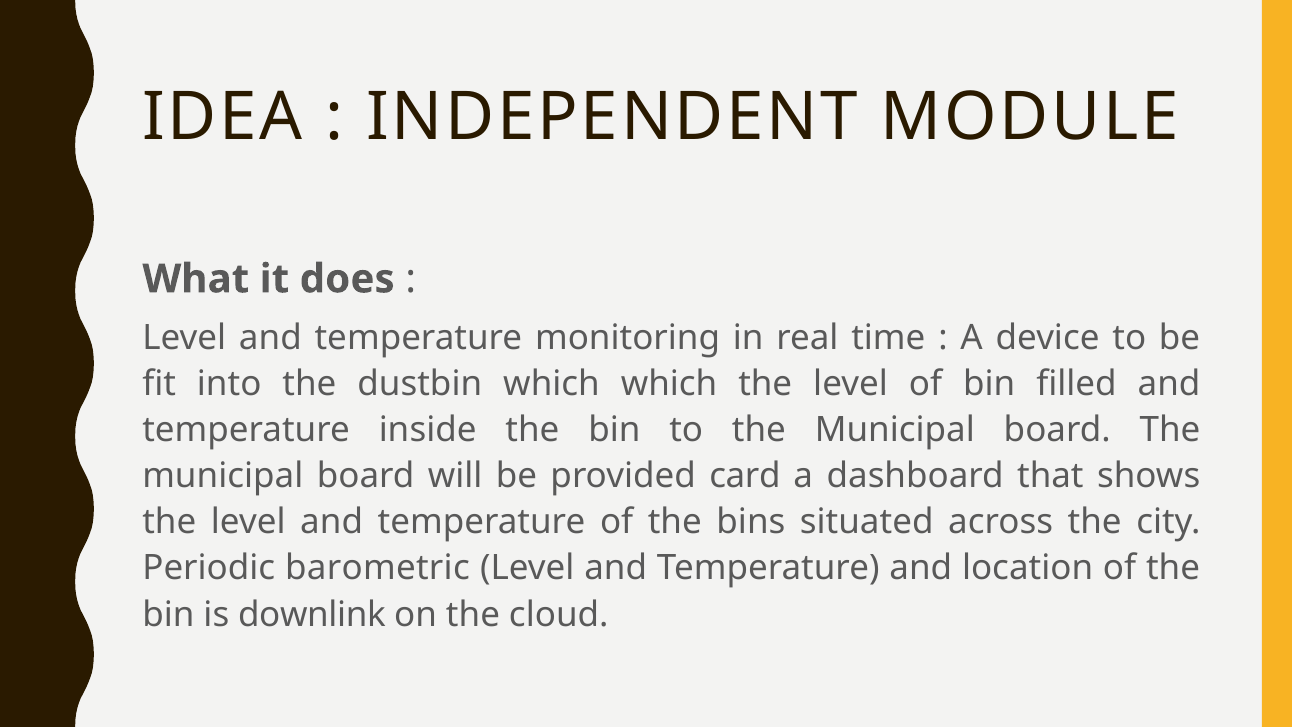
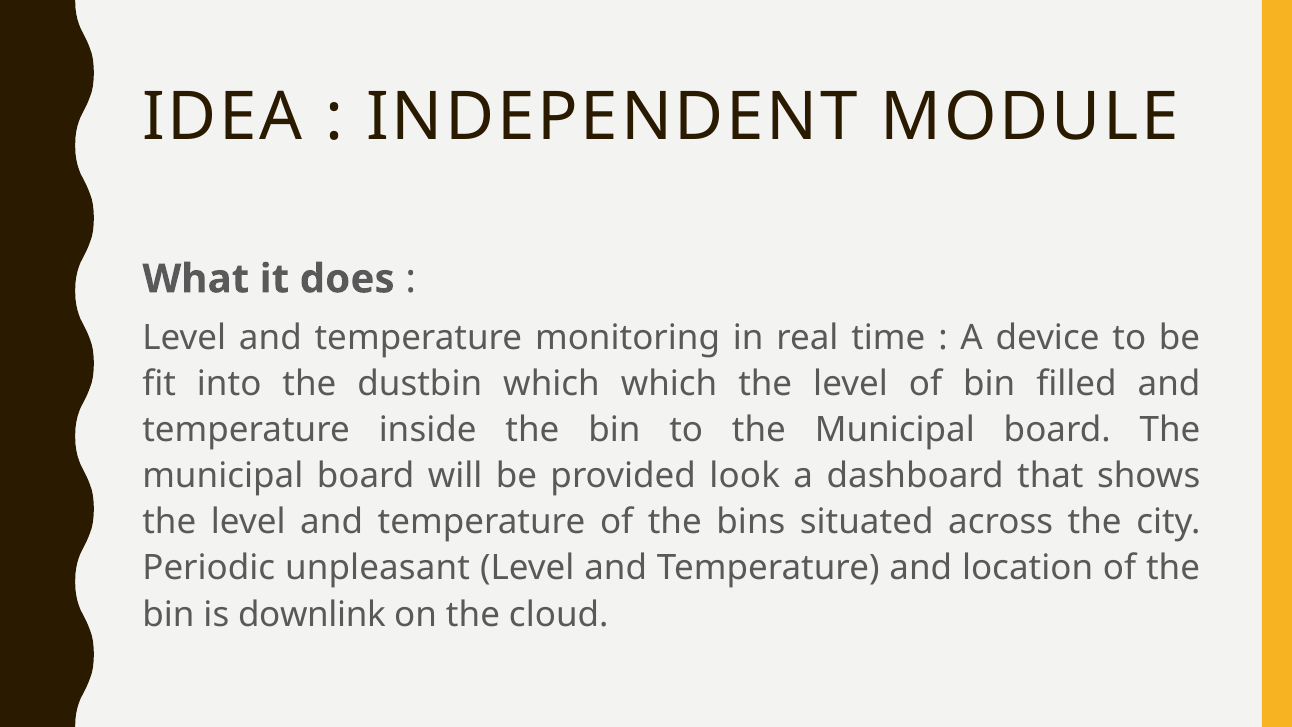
card: card -> look
barometric: barometric -> unpleasant
